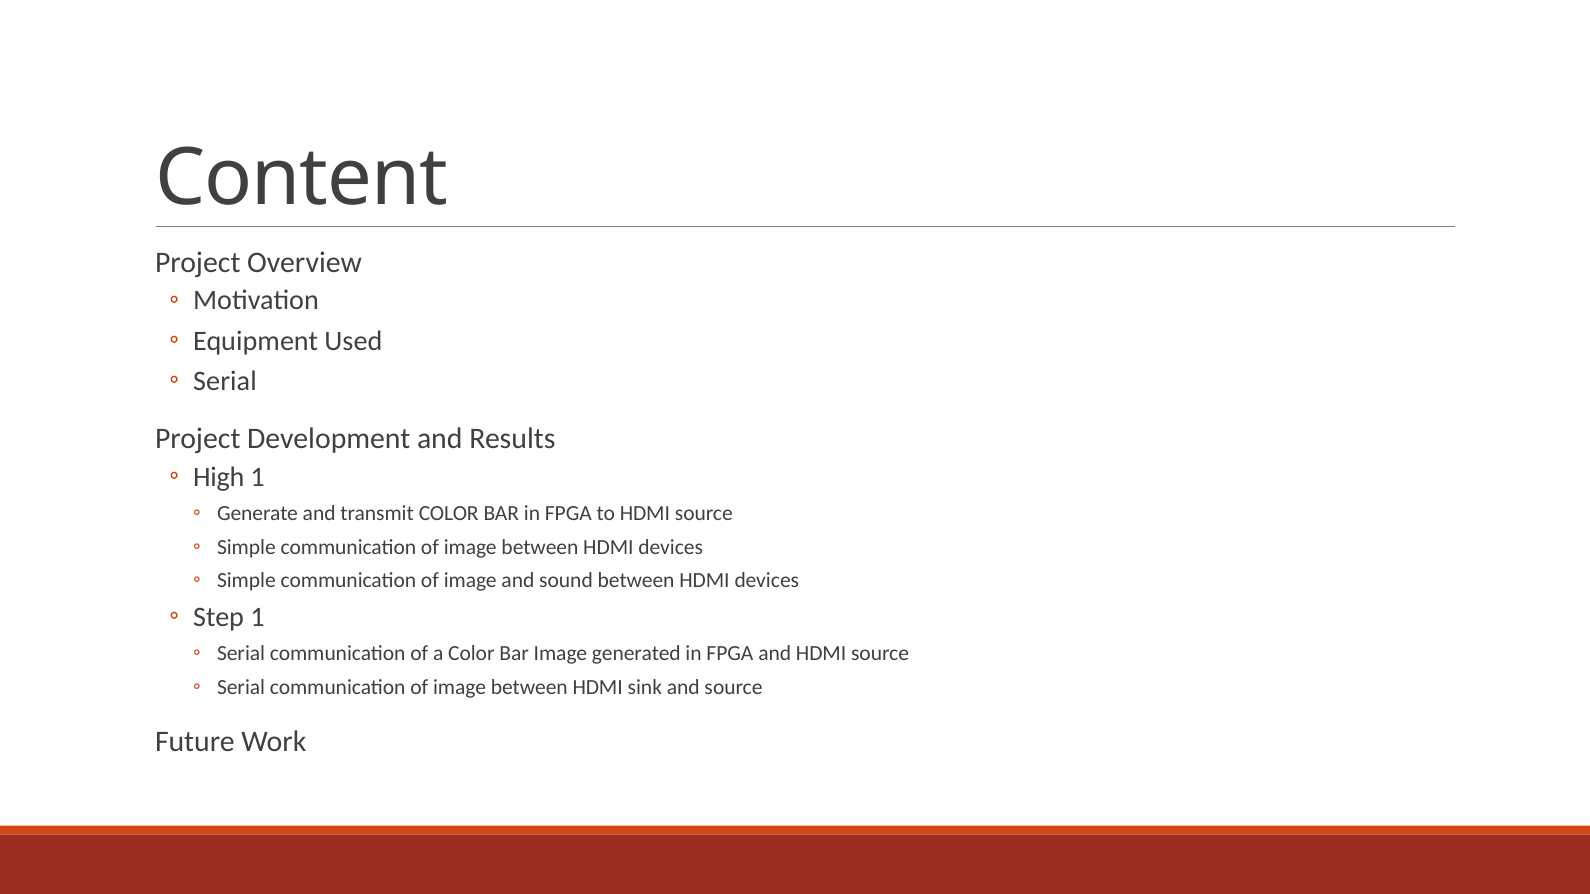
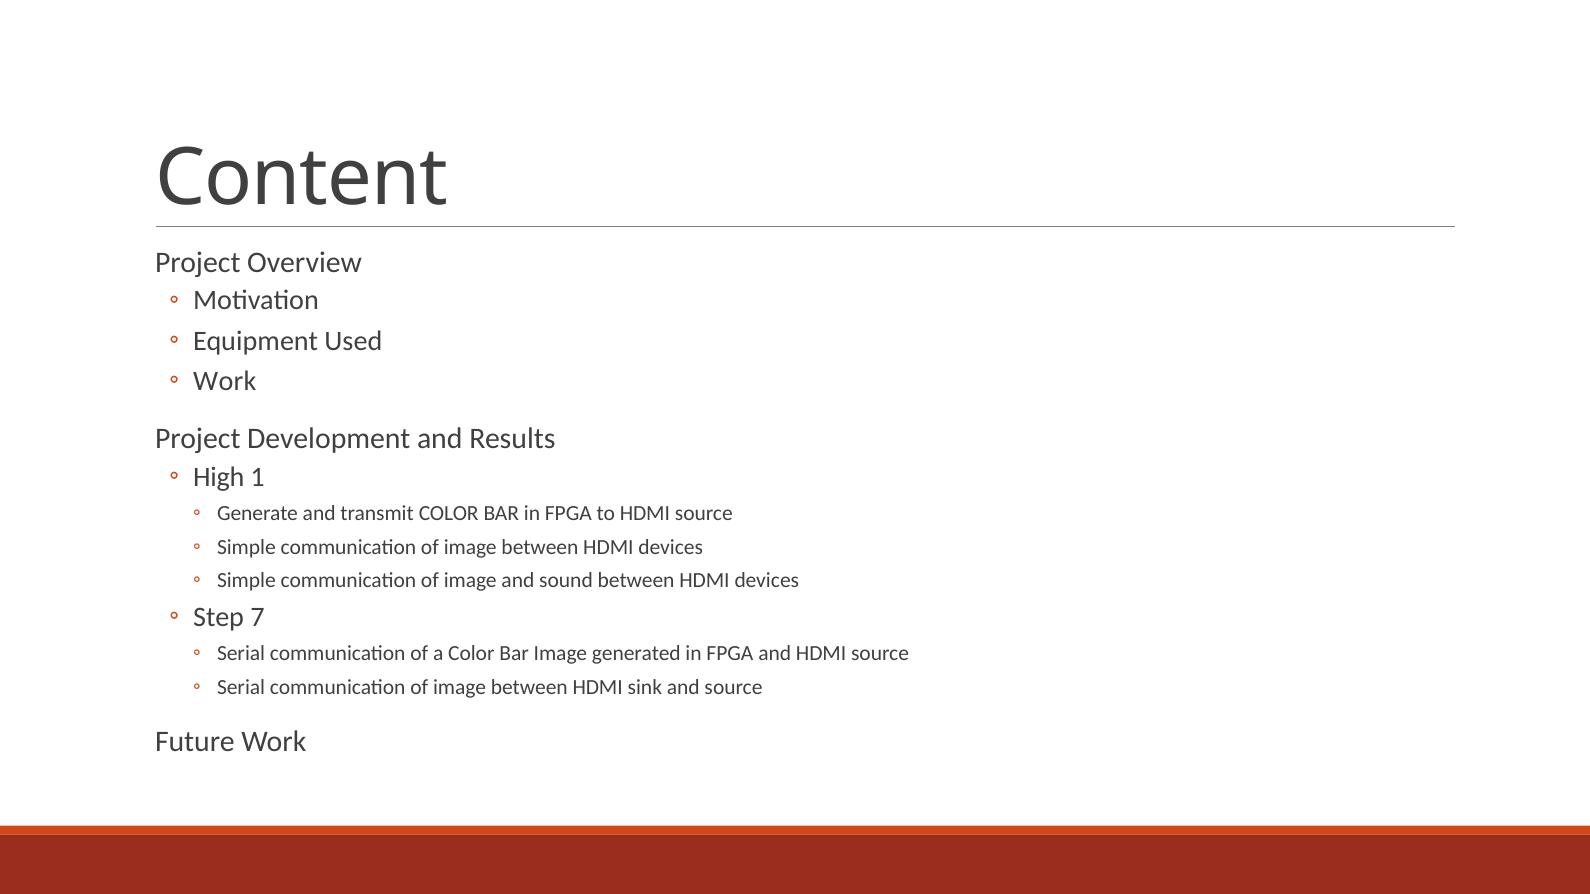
Serial at (225, 381): Serial -> Work
Step 1: 1 -> 7
